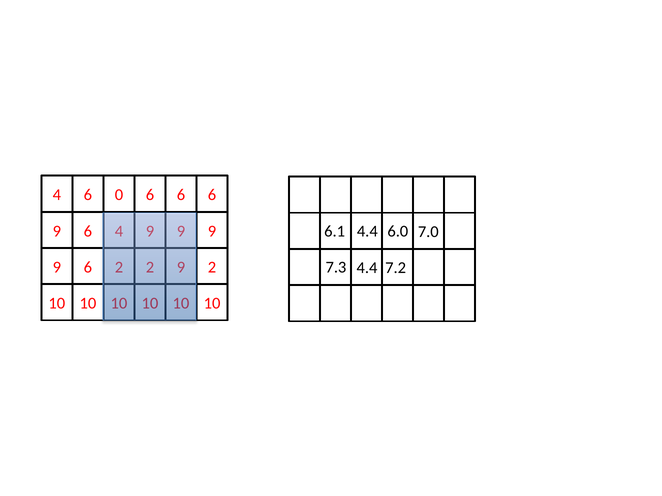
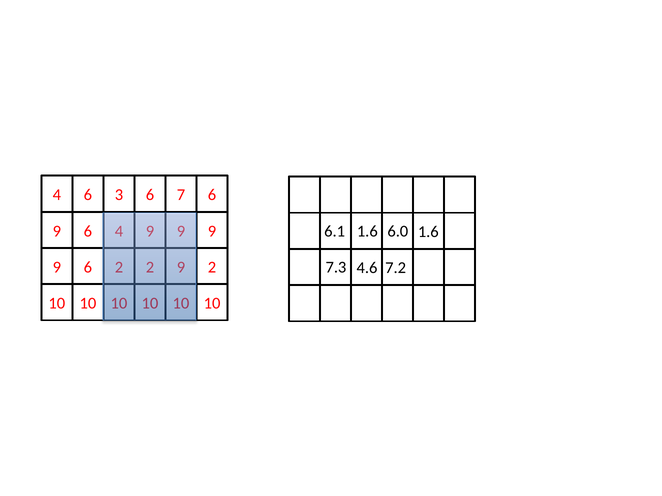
0: 0 -> 3
6 at (181, 195): 6 -> 7
6.1 4.4: 4.4 -> 1.6
6.0 7.0: 7.0 -> 1.6
7.3 4.4: 4.4 -> 4.6
